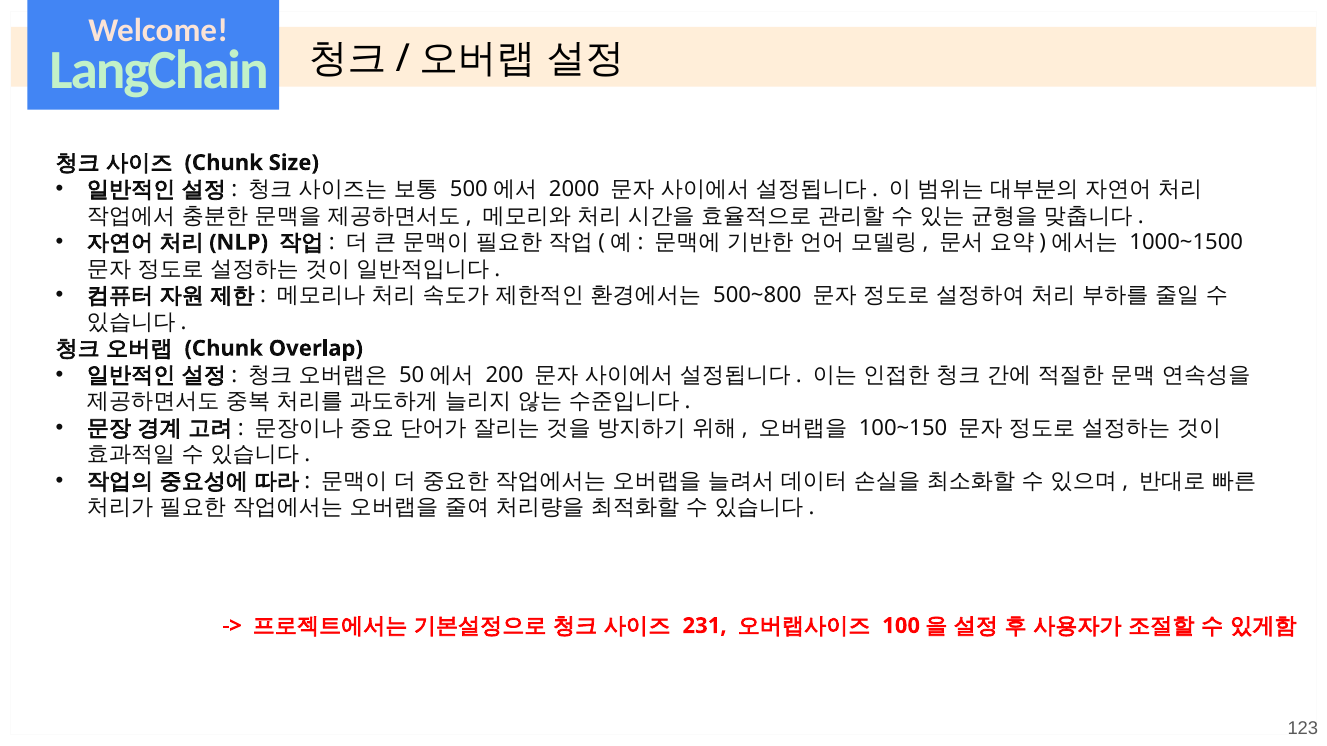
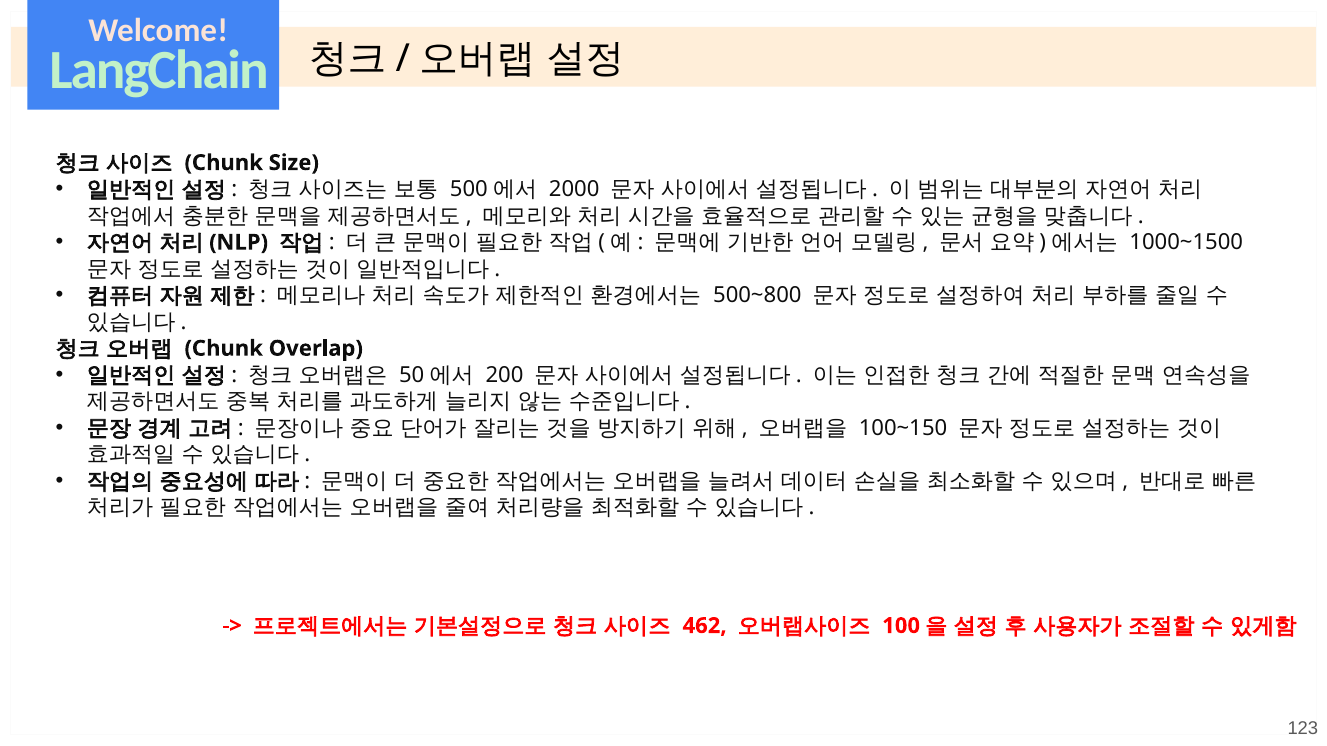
231: 231 -> 462
